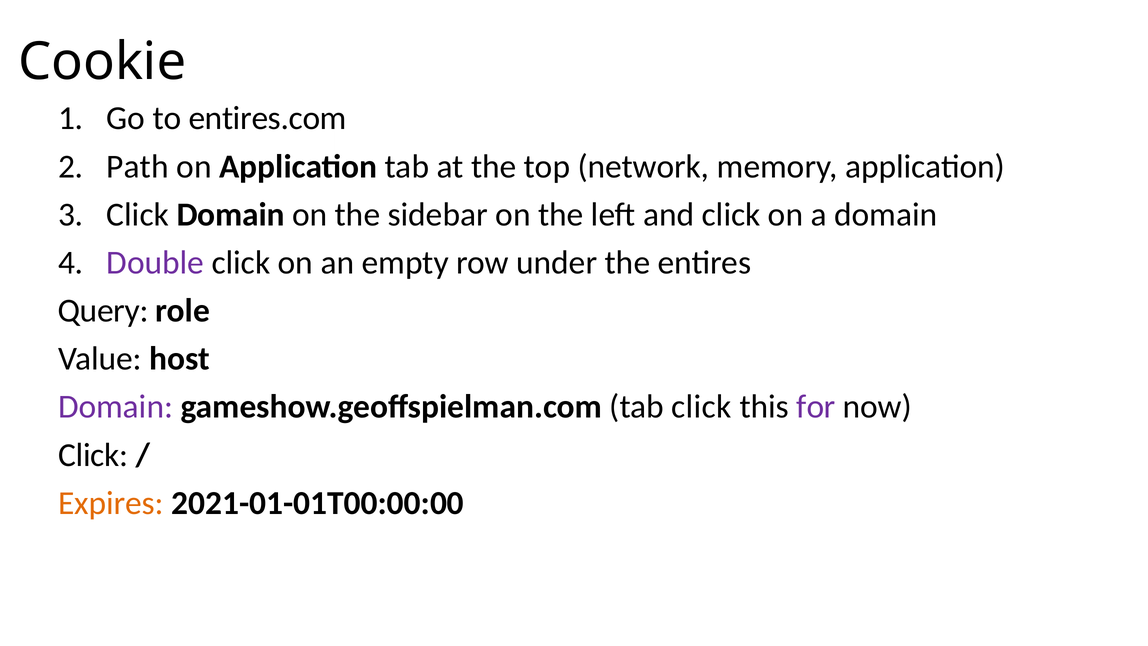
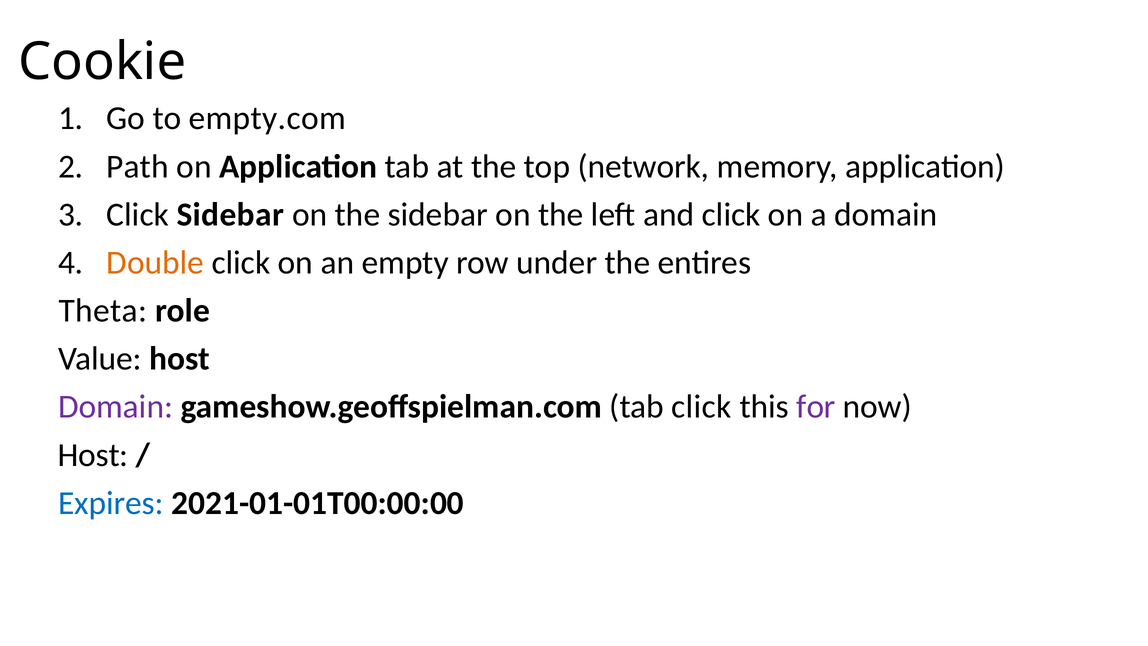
entires.com: entires.com -> empty.com
Click Domain: Domain -> Sidebar
Double colour: purple -> orange
Query: Query -> Theta
Click at (93, 455): Click -> Host
Expires colour: orange -> blue
